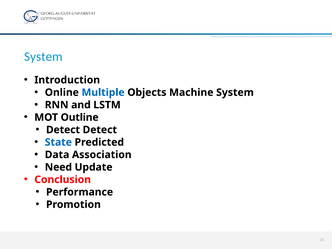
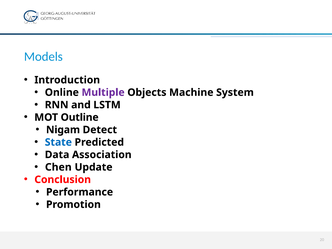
System at (43, 57): System -> Models
Multiple colour: blue -> purple
Detect at (63, 130): Detect -> Nigam
Need: Need -> Chen
